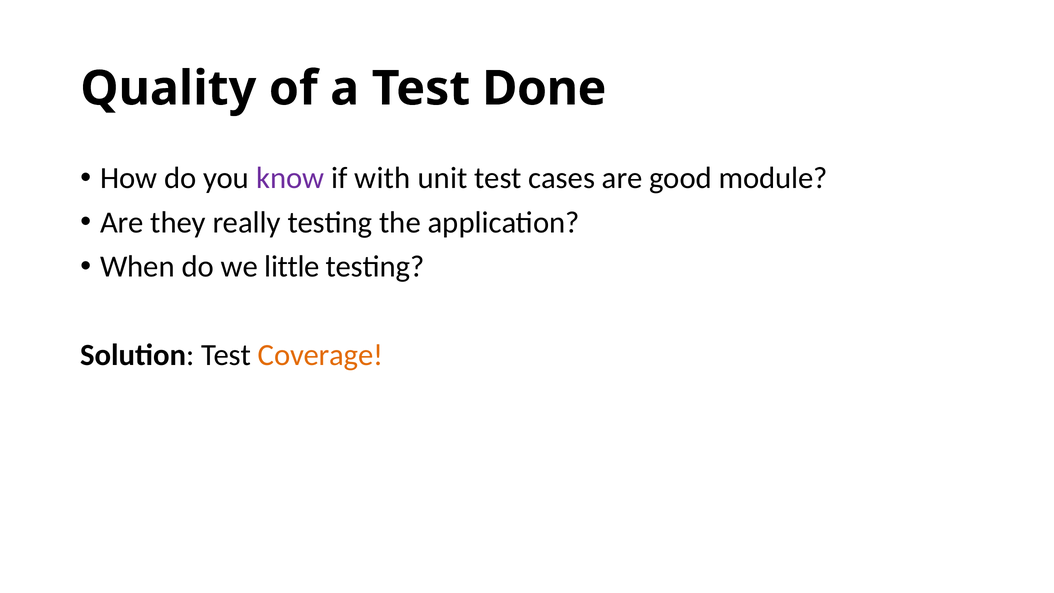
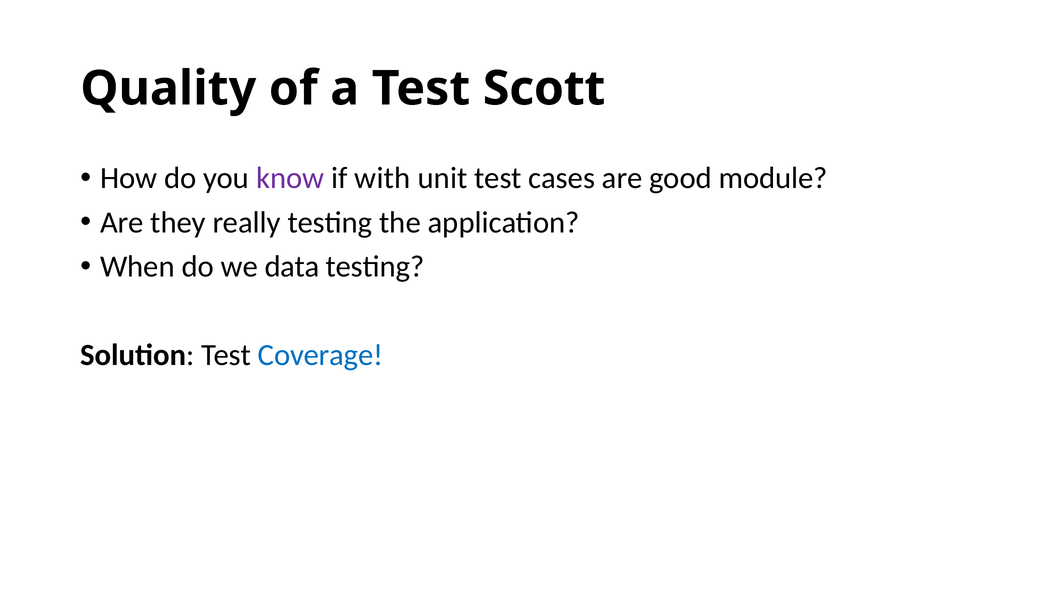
Done: Done -> Scott
little: little -> data
Coverage colour: orange -> blue
